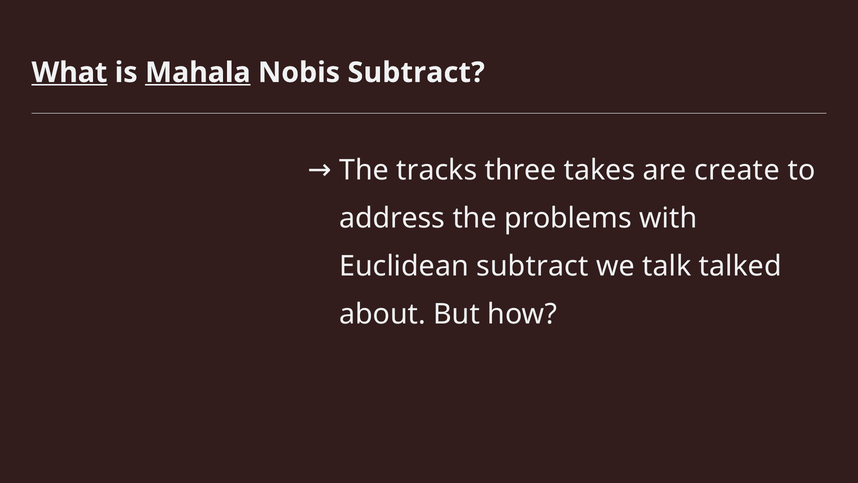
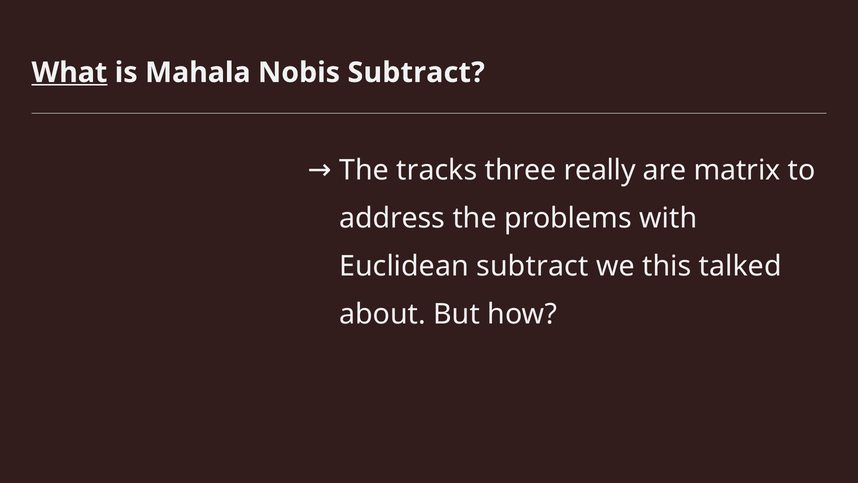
Mahala underline: present -> none
takes: takes -> really
create: create -> matrix
talk: talk -> this
